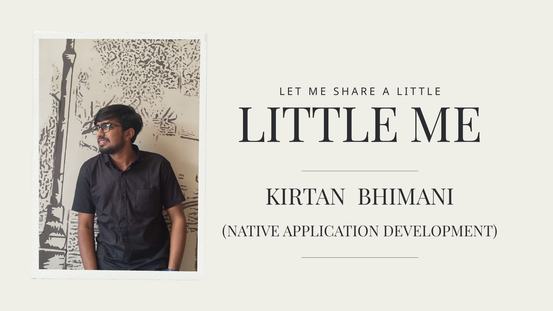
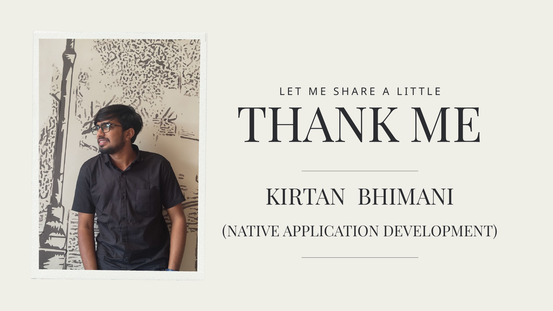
LITTLE at (318, 126): LITTLE -> THANK
